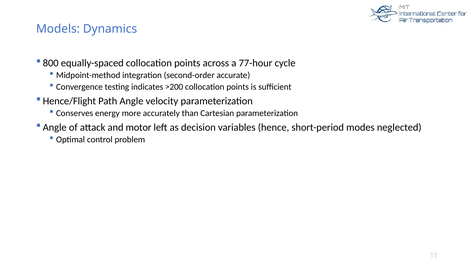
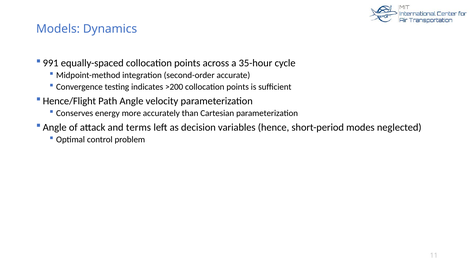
800: 800 -> 991
77-hour: 77-hour -> 35-hour
motor: motor -> terms
